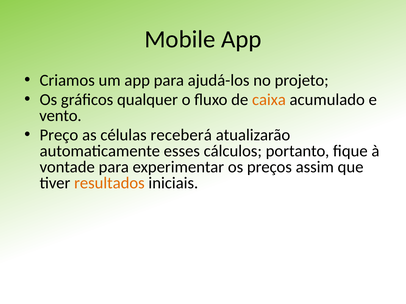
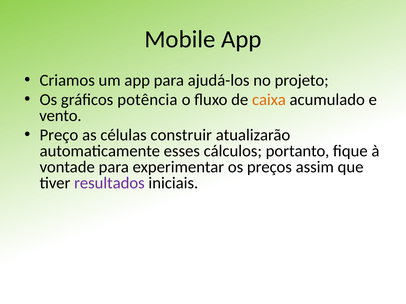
qualquer: qualquer -> potência
receberá: receberá -> construir
resultados colour: orange -> purple
